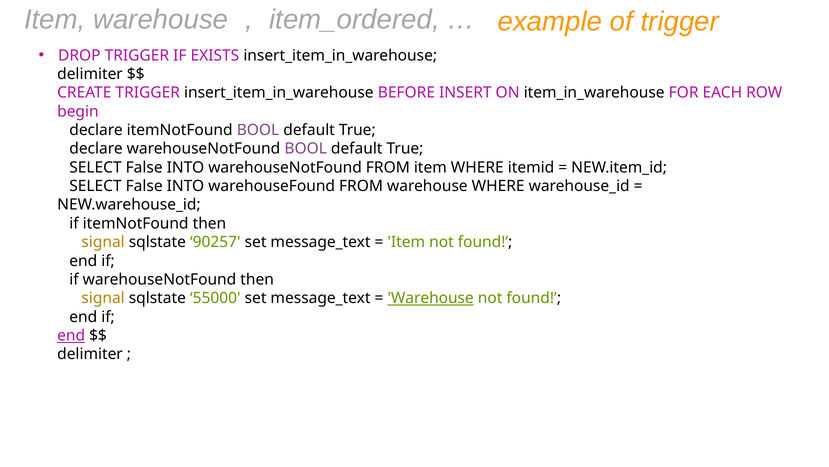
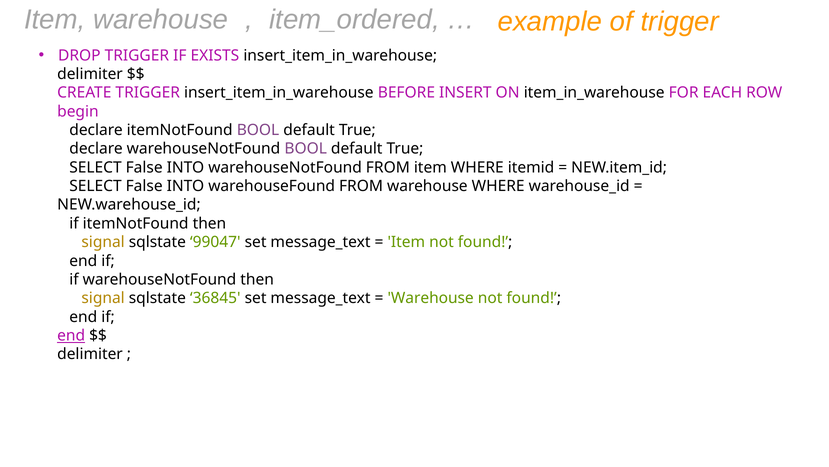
90257: 90257 -> 99047
55000: 55000 -> 36845
Warehouse at (431, 298) underline: present -> none
